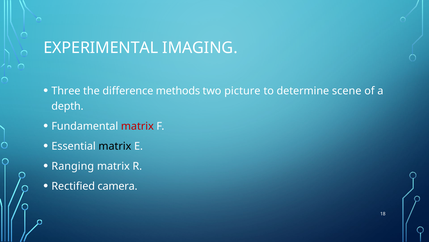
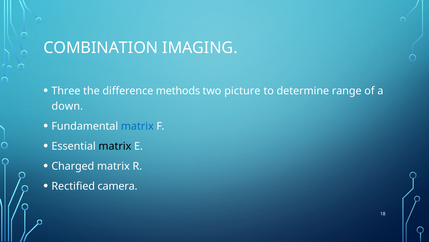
EXPERIMENTAL: EXPERIMENTAL -> COMBINATION
scene: scene -> range
depth: depth -> down
matrix at (137, 126) colour: red -> blue
Ranging: Ranging -> Charged
